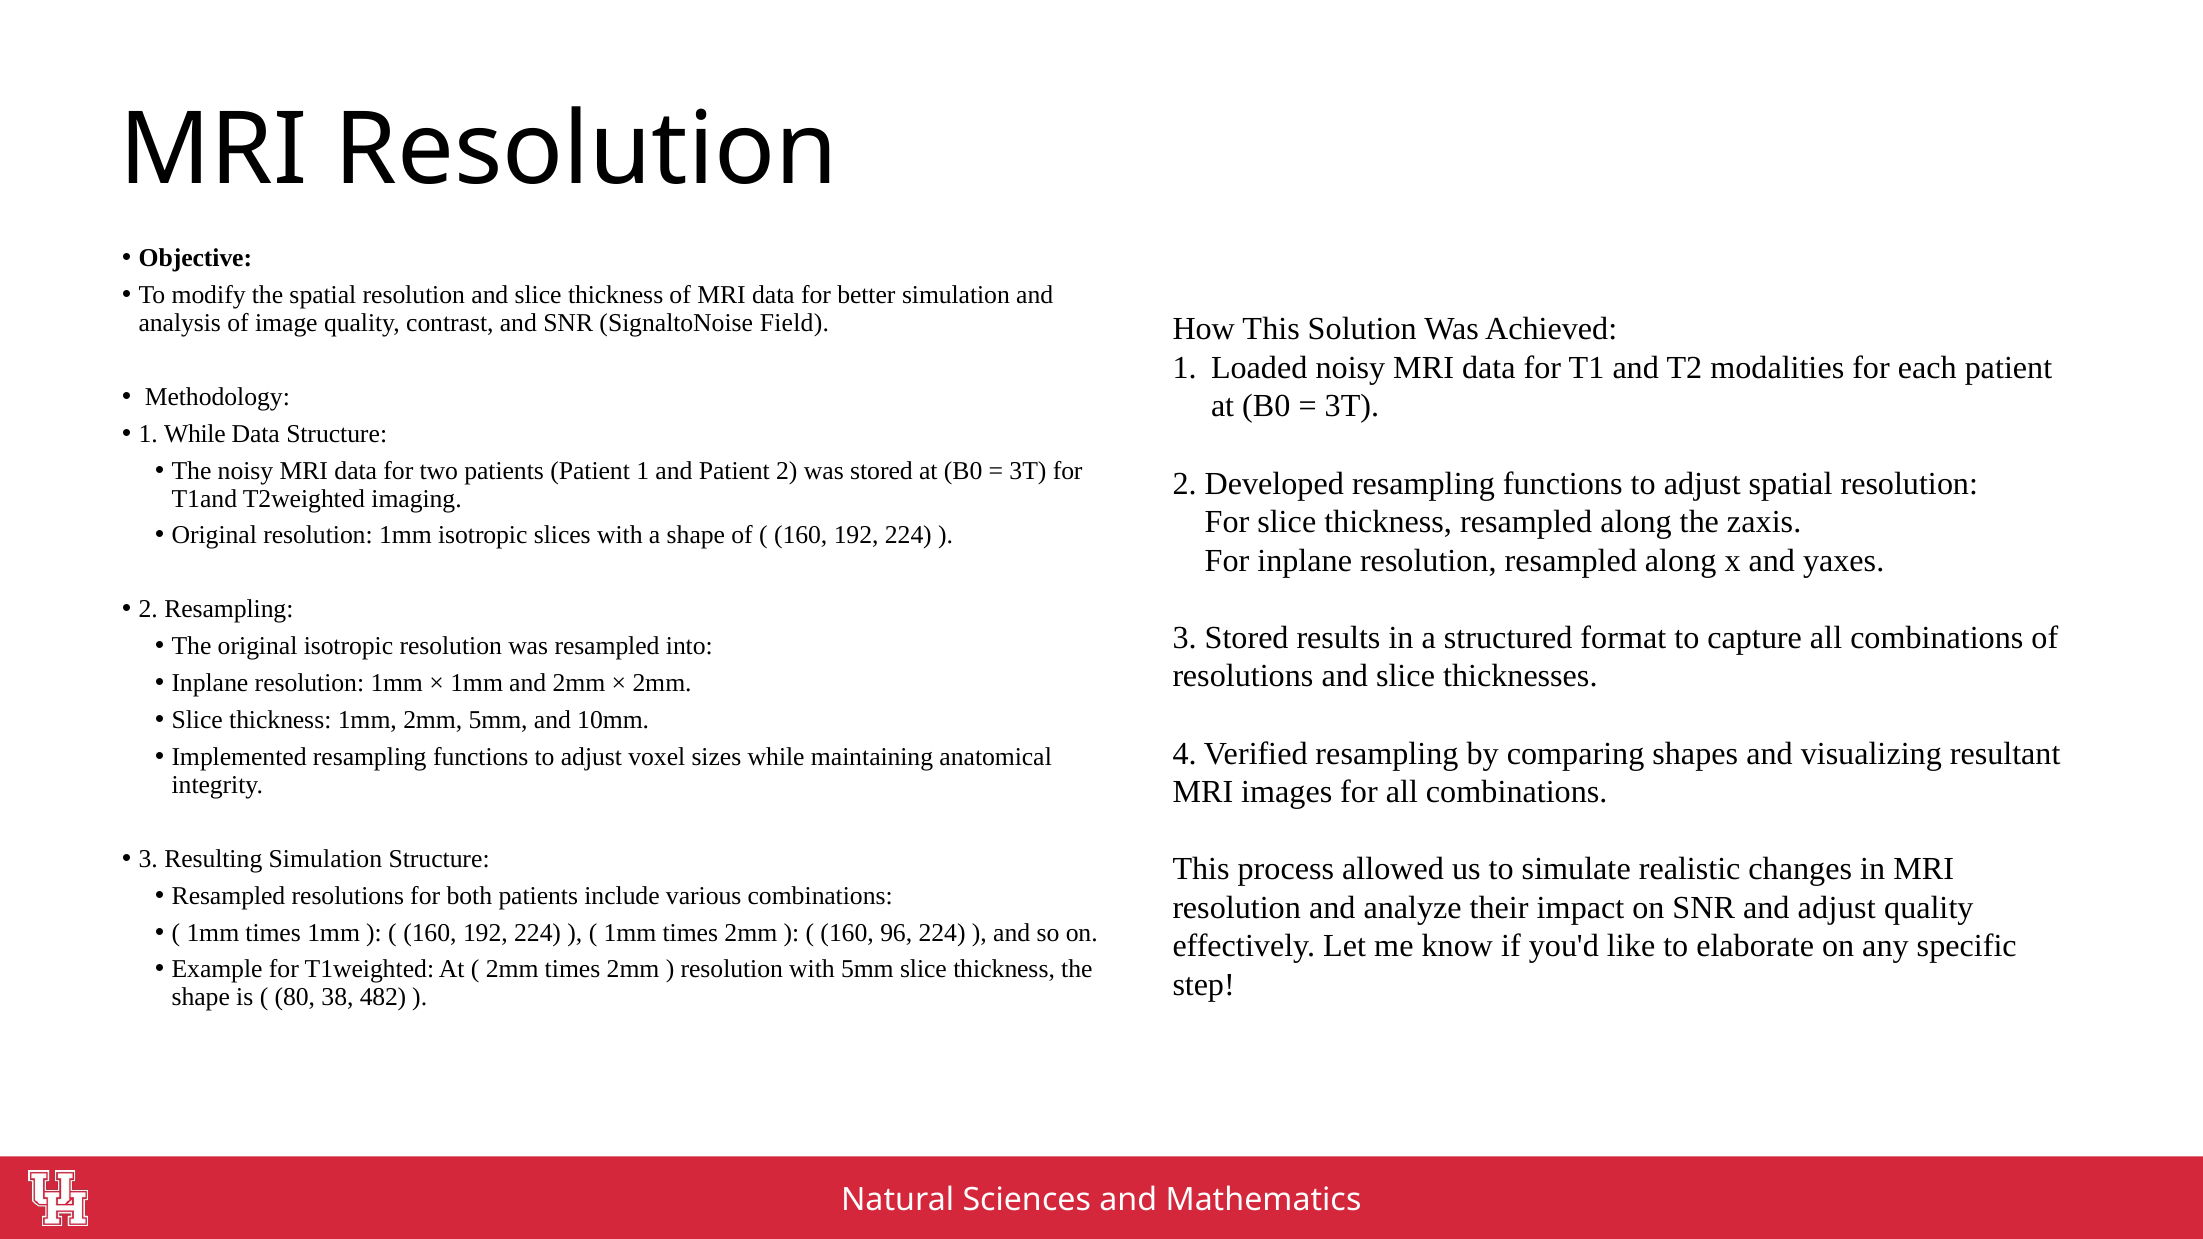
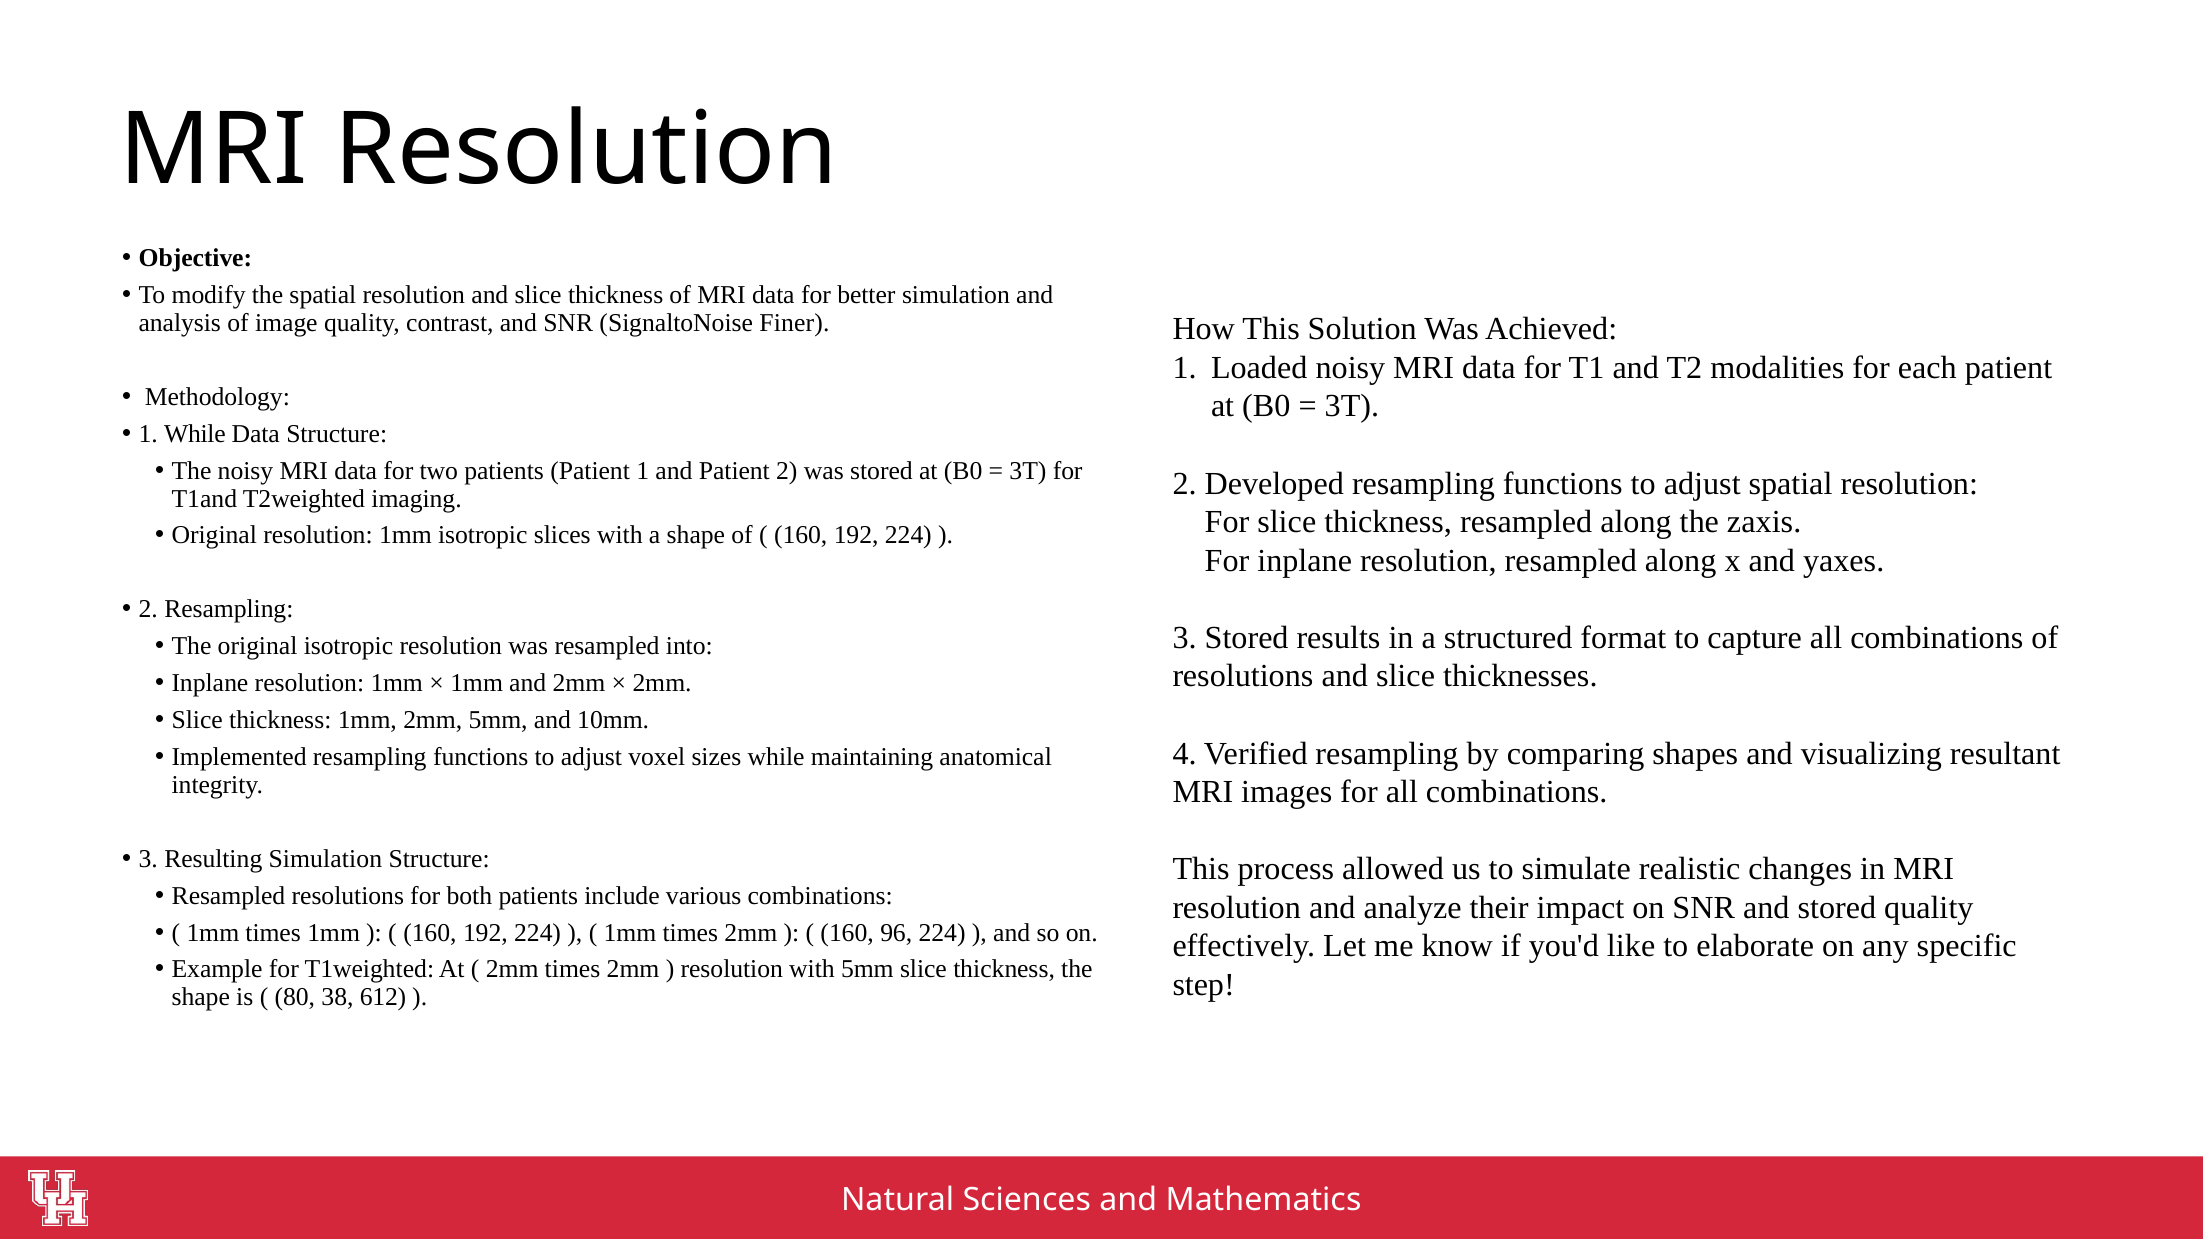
SignaltoNoise Field: Field -> Finer
and adjust: adjust -> stored
482: 482 -> 612
